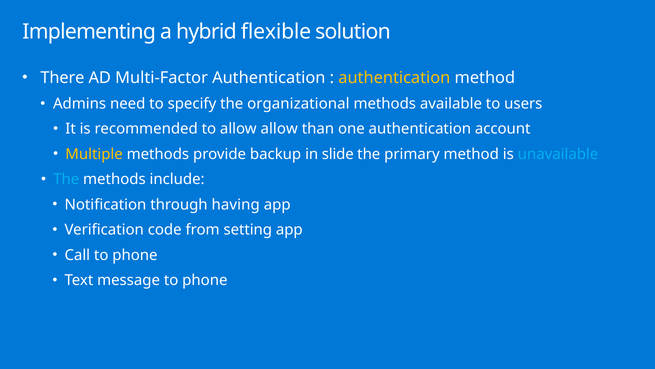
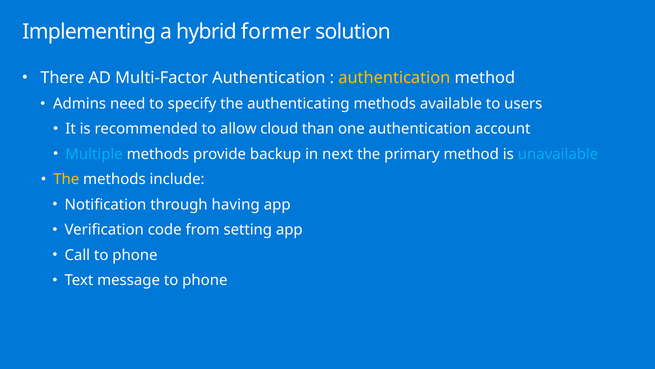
flexible: flexible -> former
organizational: organizational -> authenticating
allow allow: allow -> cloud
Multiple colour: yellow -> light blue
slide: slide -> next
The at (66, 179) colour: light blue -> yellow
